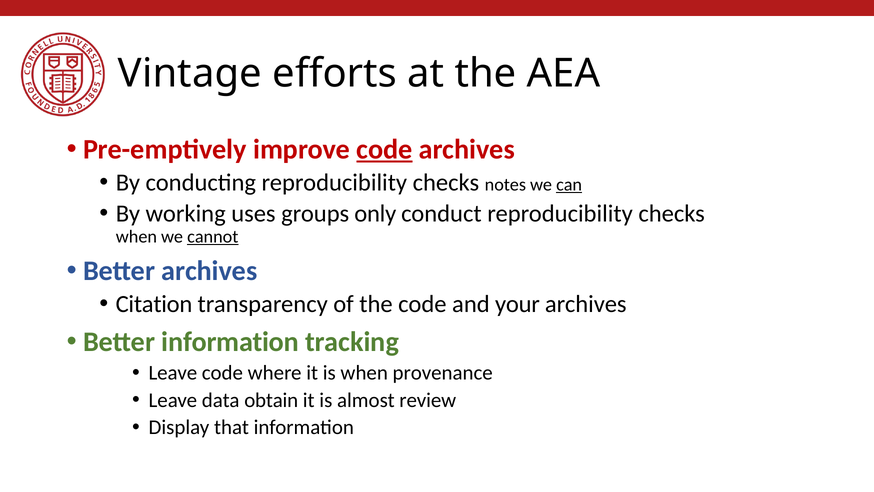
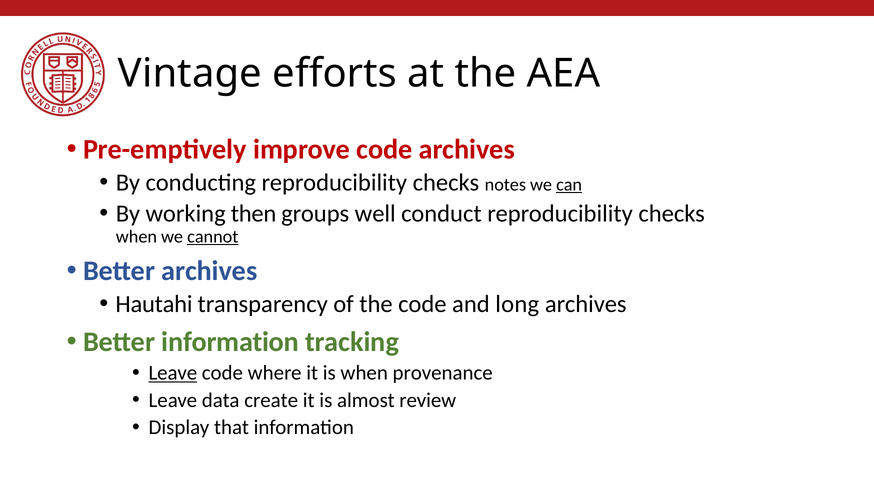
code at (384, 149) underline: present -> none
uses: uses -> then
only: only -> well
Citation: Citation -> Hautahi
your: your -> long
Leave at (173, 373) underline: none -> present
obtain: obtain -> create
